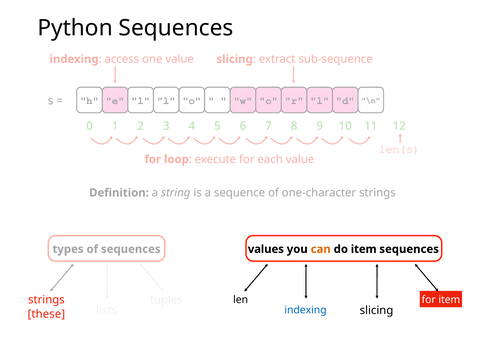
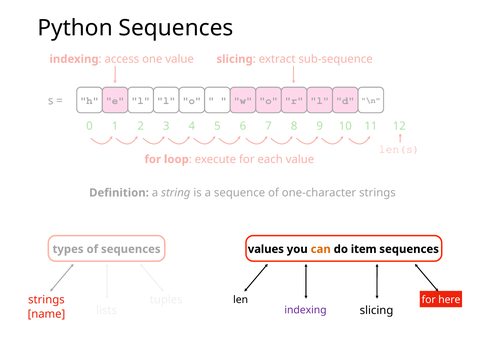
for item: item -> here
indexing at (306, 310) colour: blue -> purple
these: these -> name
